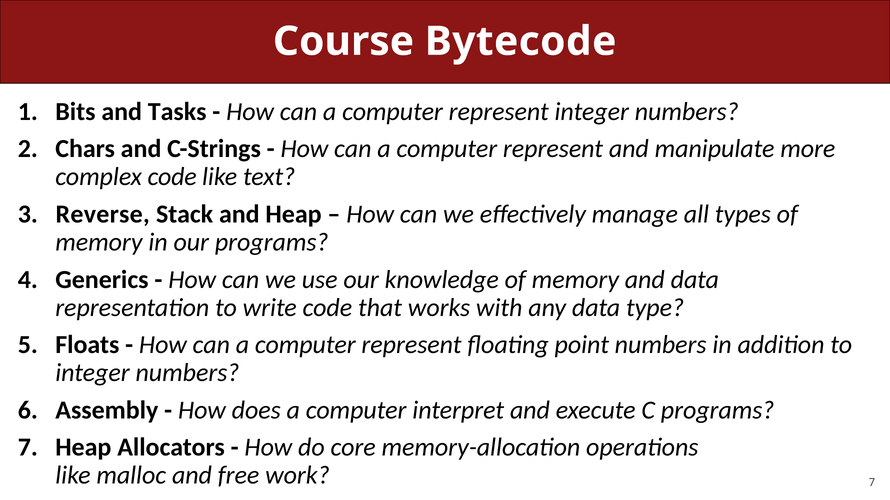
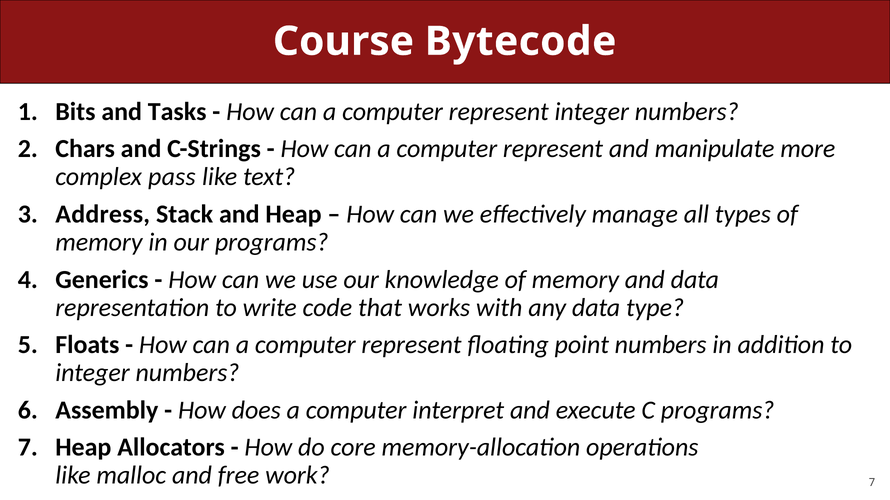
complex code: code -> pass
Reverse: Reverse -> Address
